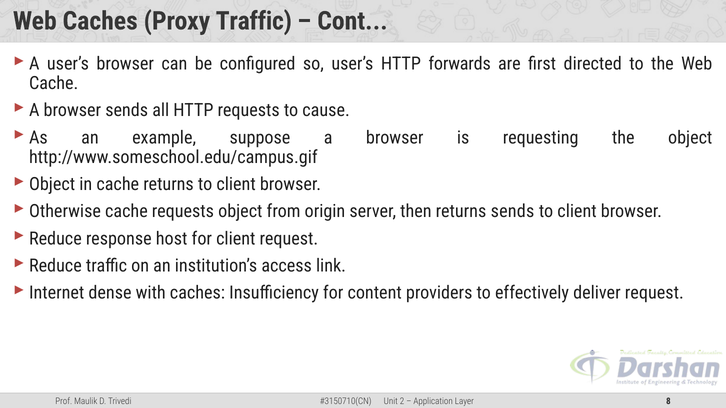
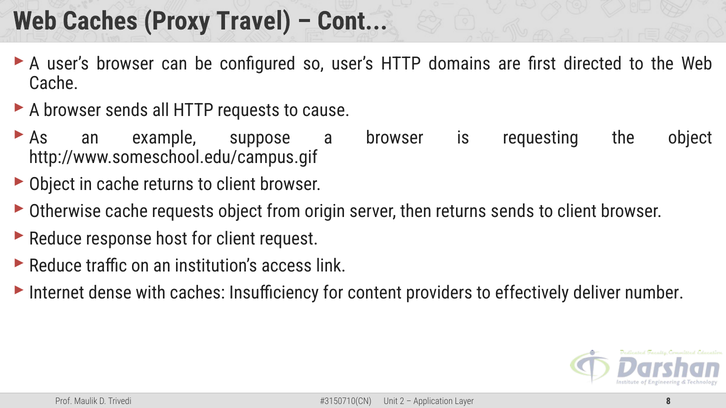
Proxy Traffic: Traffic -> Travel
forwards: forwards -> domains
deliver request: request -> number
